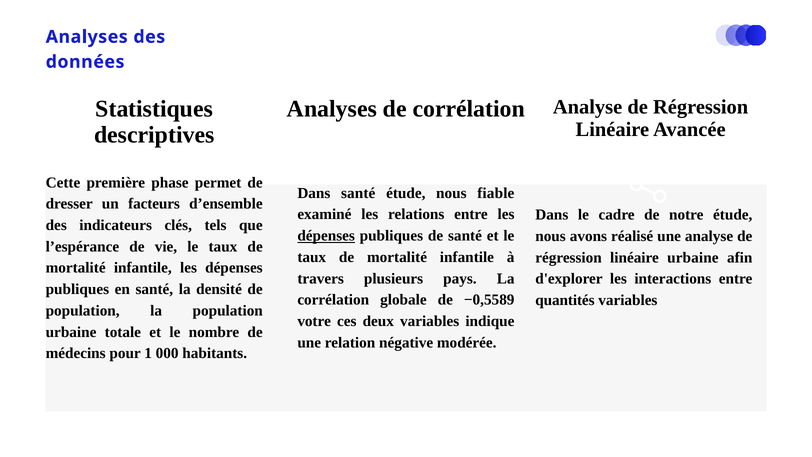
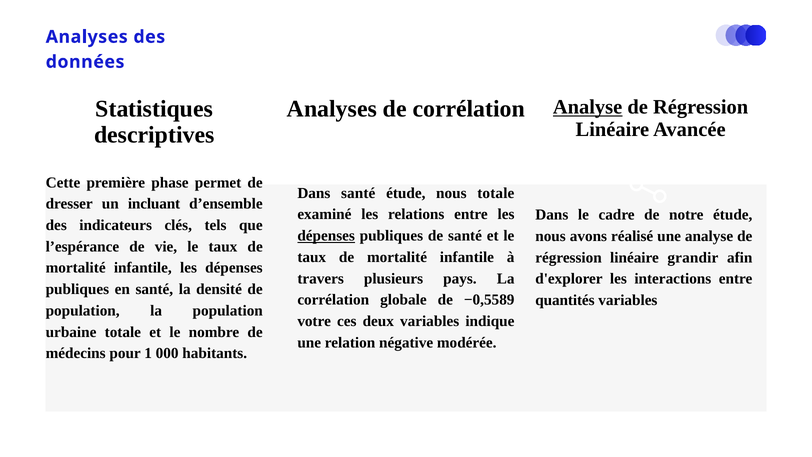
Analyse at (588, 107) underline: none -> present
nous fiable: fiable -> totale
facteurs: facteurs -> incluant
linéaire urbaine: urbaine -> grandir
